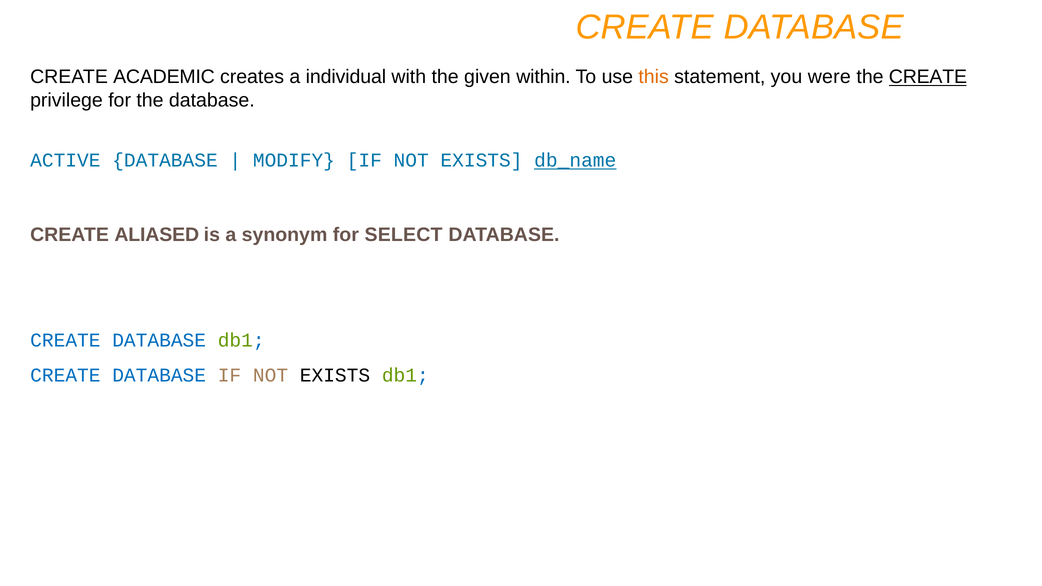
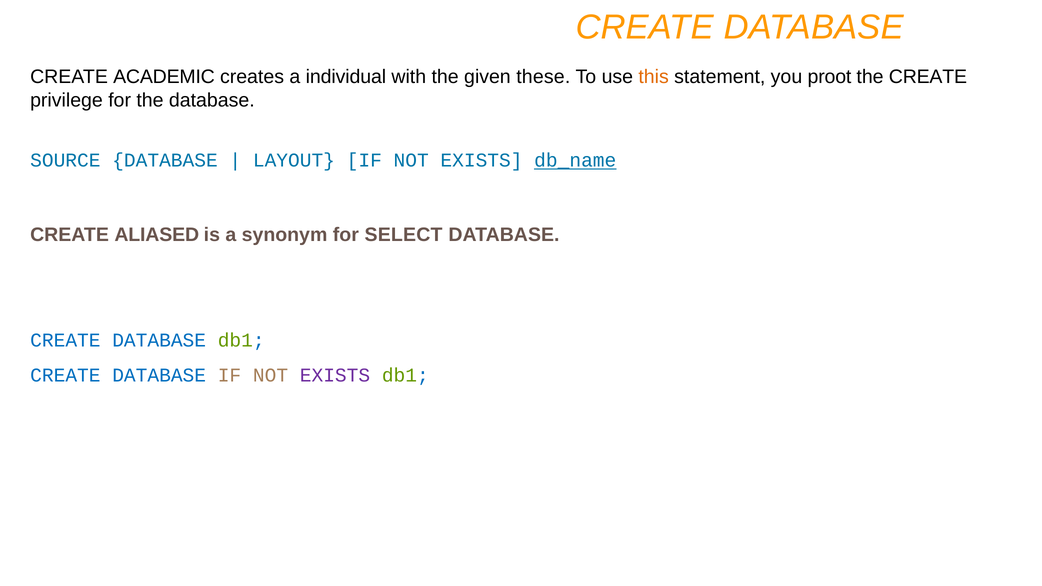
within: within -> these
were: were -> proot
CREATE at (928, 77) underline: present -> none
ACTIVE: ACTIVE -> SOURCE
MODIFY: MODIFY -> LAYOUT
EXISTS at (335, 375) colour: black -> purple
